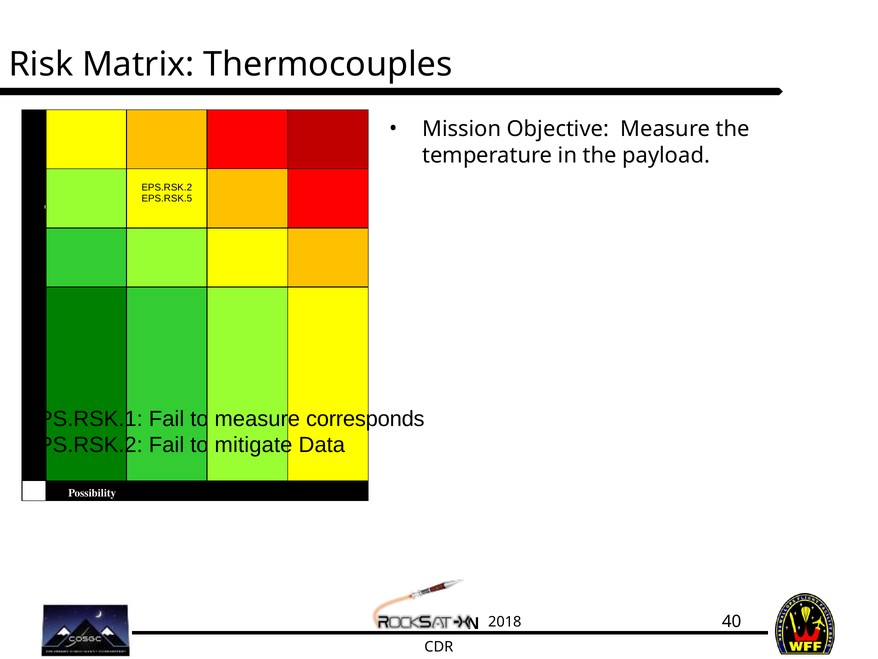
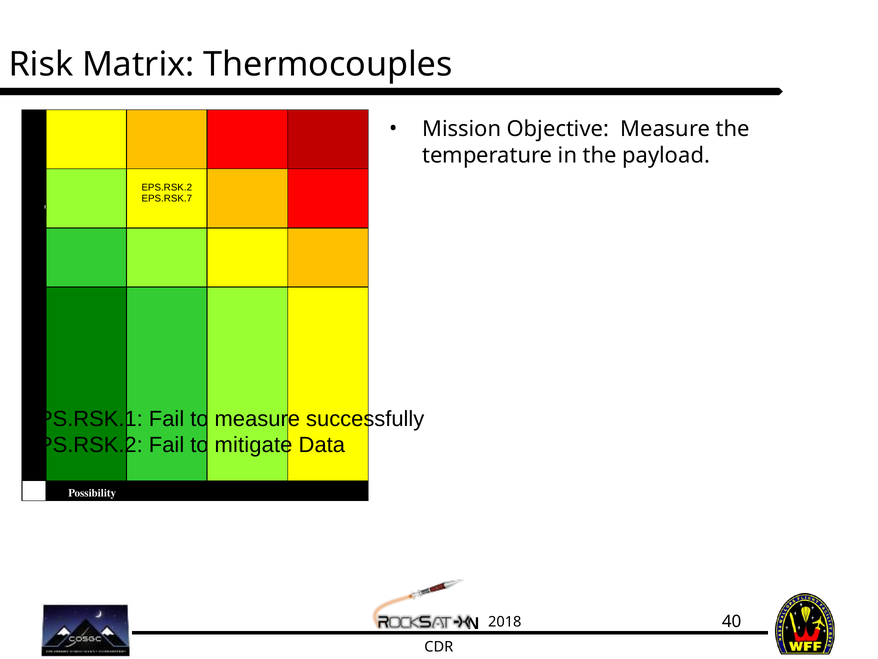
EPS.RSK.5: EPS.RSK.5 -> EPS.RSK.7
corresponds: corresponds -> successfully
